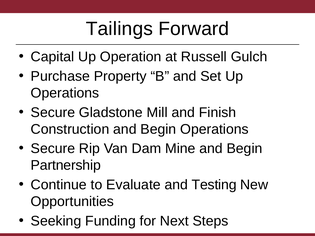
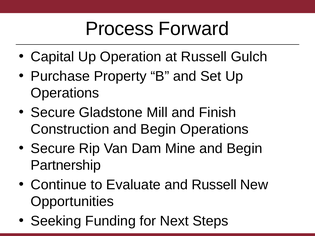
Tailings: Tailings -> Process
and Testing: Testing -> Russell
